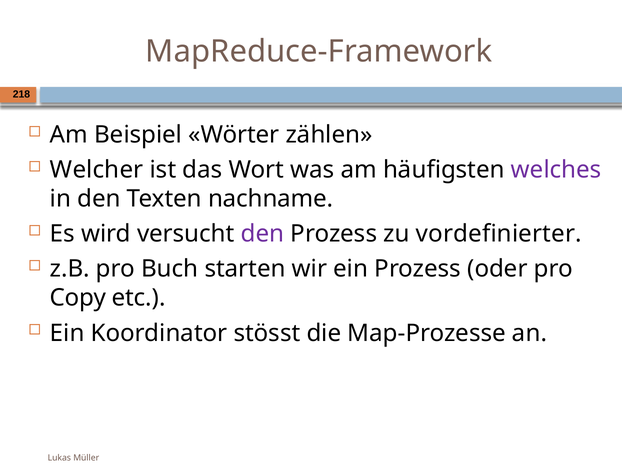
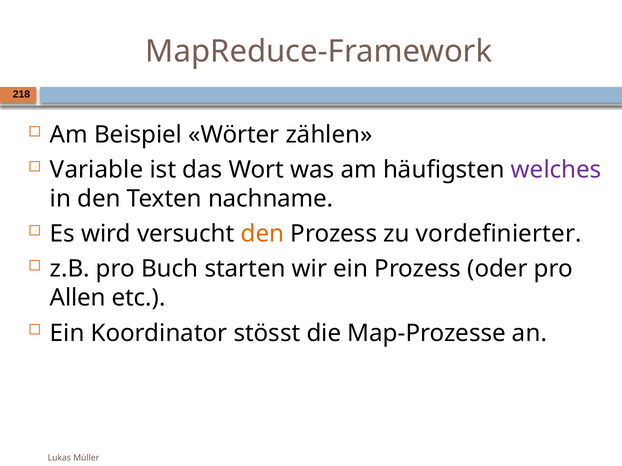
Welcher: Welcher -> Variable
den at (263, 234) colour: purple -> orange
Copy: Copy -> Allen
